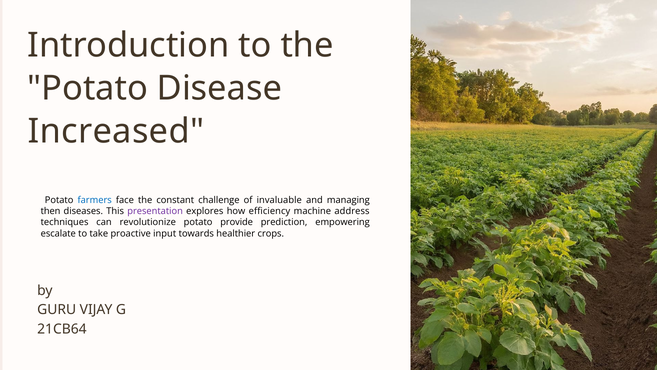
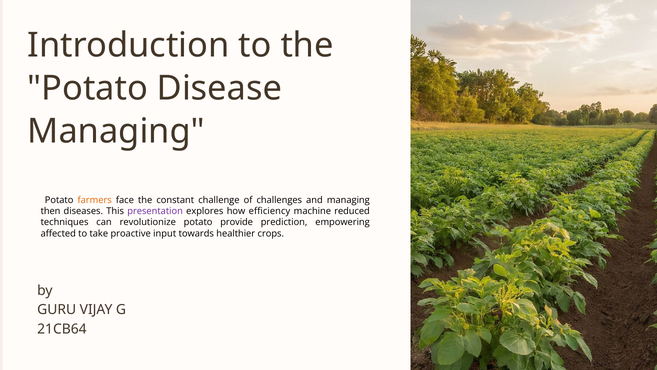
Increased at (116, 131): Increased -> Managing
farmers colour: blue -> orange
invaluable: invaluable -> challenges
address: address -> reduced
escalate: escalate -> affected
